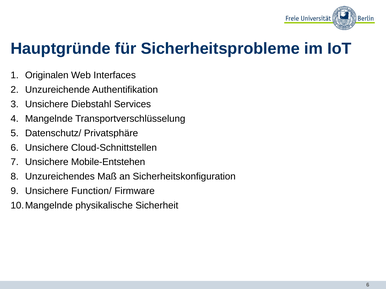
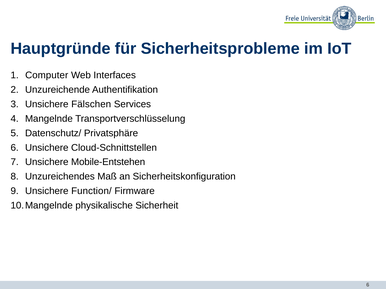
Originalen: Originalen -> Computer
Diebstahl: Diebstahl -> Fälschen
